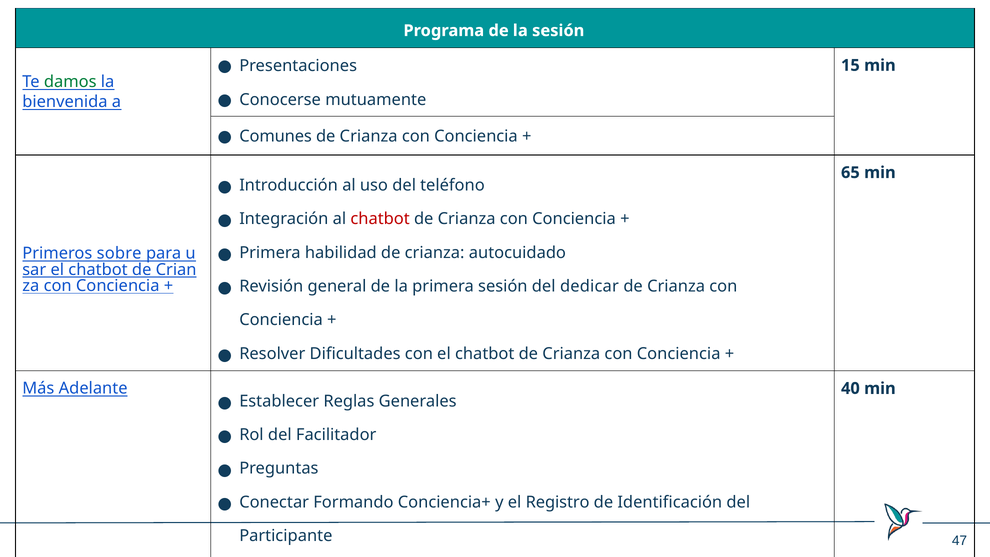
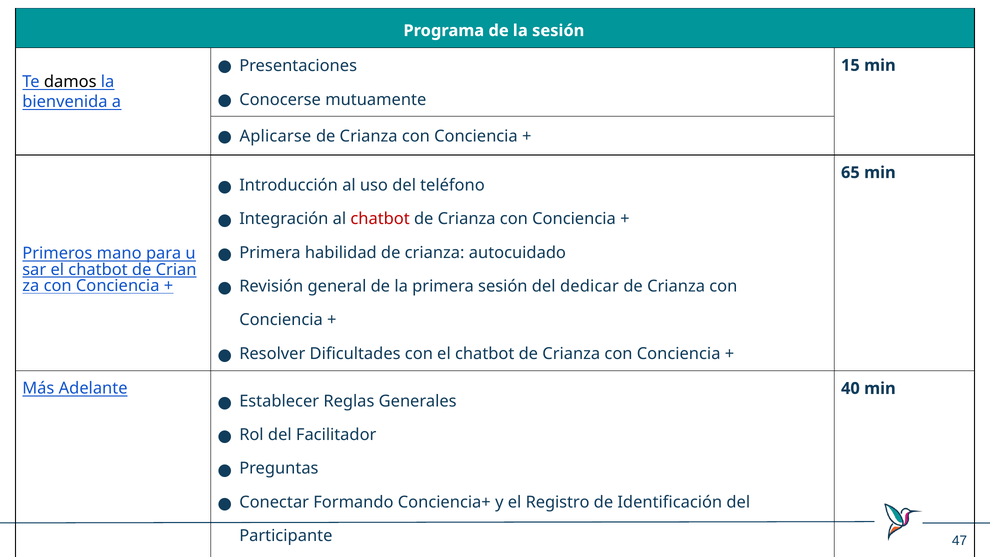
damos colour: green -> black
Comunes: Comunes -> Aplicarse
sobre: sobre -> mano
